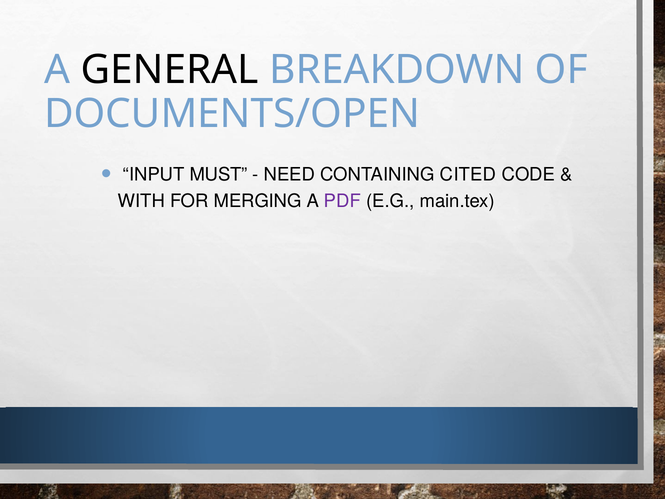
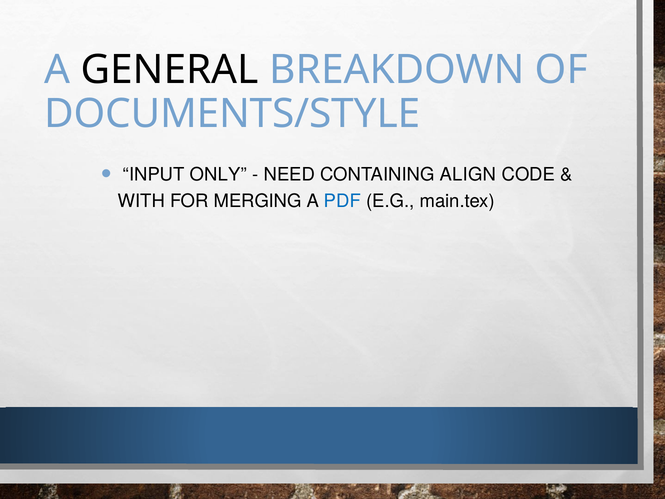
DOCUMENTS/OPEN: DOCUMENTS/OPEN -> DOCUMENTS/STYLE
MUST: MUST -> ONLY
CITED: CITED -> ALIGN
PDF colour: purple -> blue
